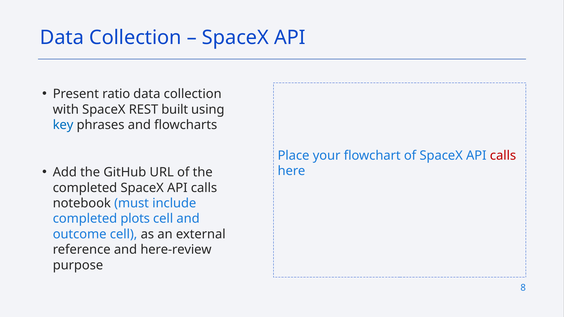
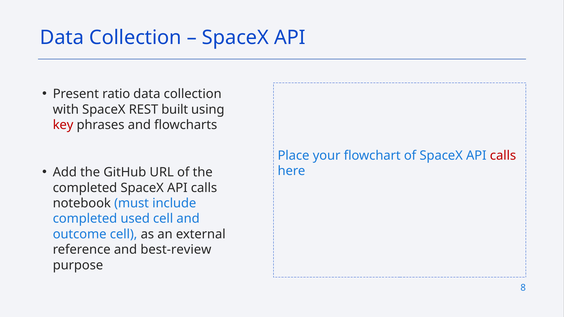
key colour: blue -> red
plots: plots -> used
here-review: here-review -> best-review
